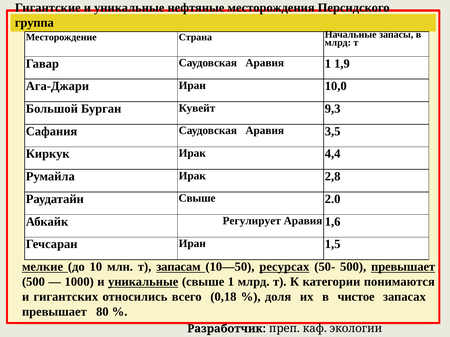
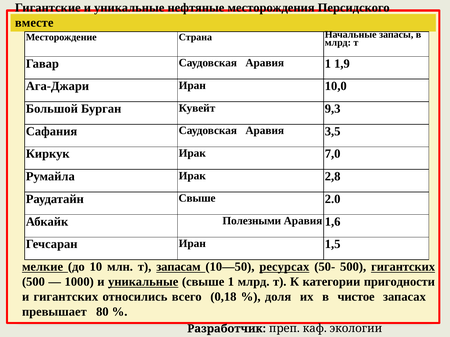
группа: группа -> вместе
4,4: 4,4 -> 7,0
Регулирует: Регулирует -> Полезными
500 превышает: превышает -> гигантских
понимаются: понимаются -> пригодности
